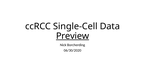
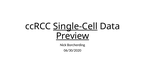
Single-Cell underline: none -> present
